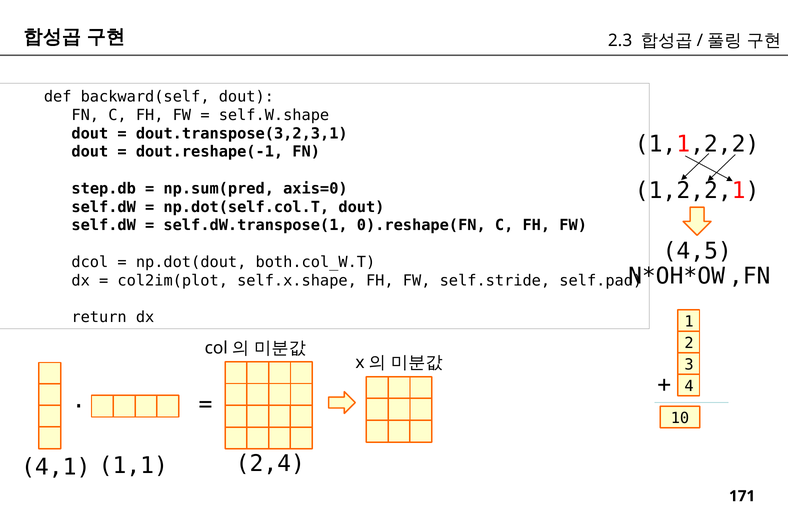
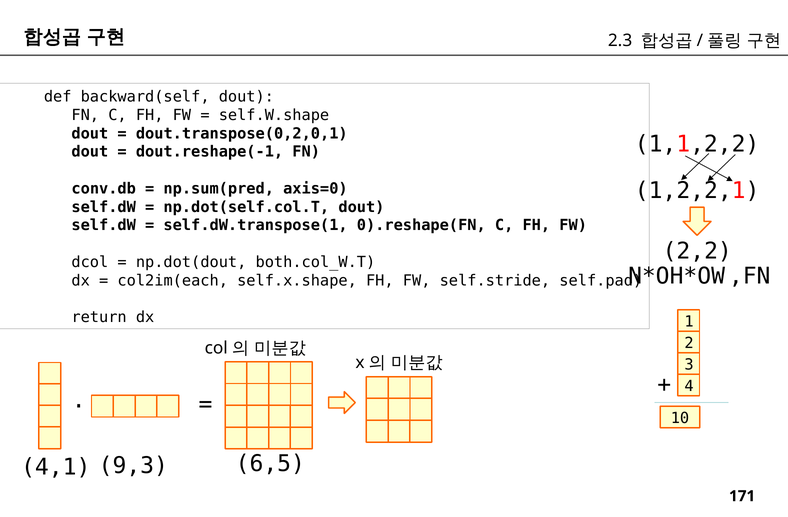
dout.transpose(3,2,3,1: dout.transpose(3,2,3,1 -> dout.transpose(0,2,0,1
step.db: step.db -> conv.db
4,5: 4,5 -> 2,2
col2im(plot: col2im(plot -> col2im(each
2,4: 2,4 -> 6,5
1,1: 1,1 -> 9,3
